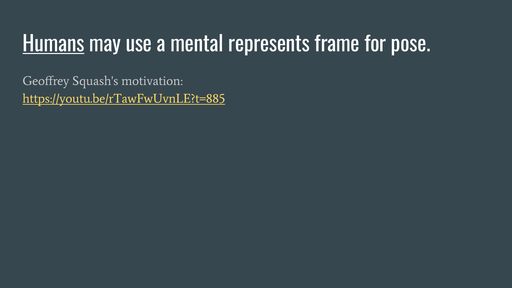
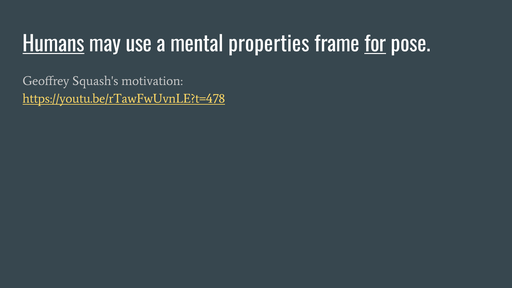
represents: represents -> properties
for underline: none -> present
https://youtu.be/rTawFwUvnLE?t=885: https://youtu.be/rTawFwUvnLE?t=885 -> https://youtu.be/rTawFwUvnLE?t=478
